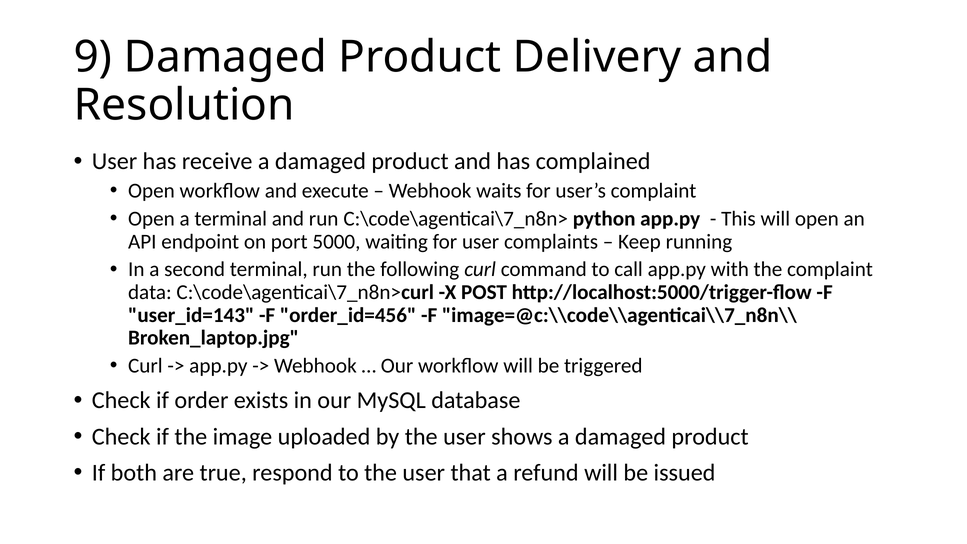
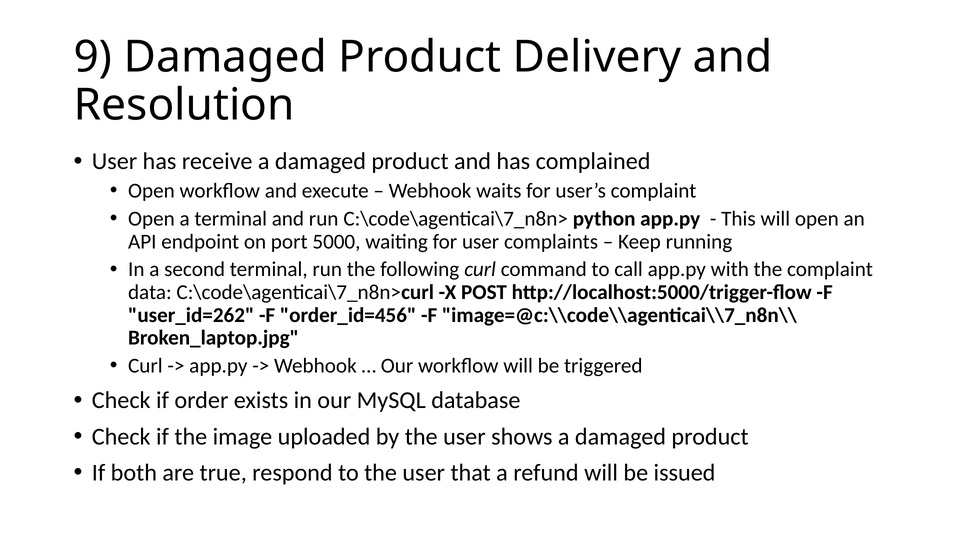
user_id=143: user_id=143 -> user_id=262
